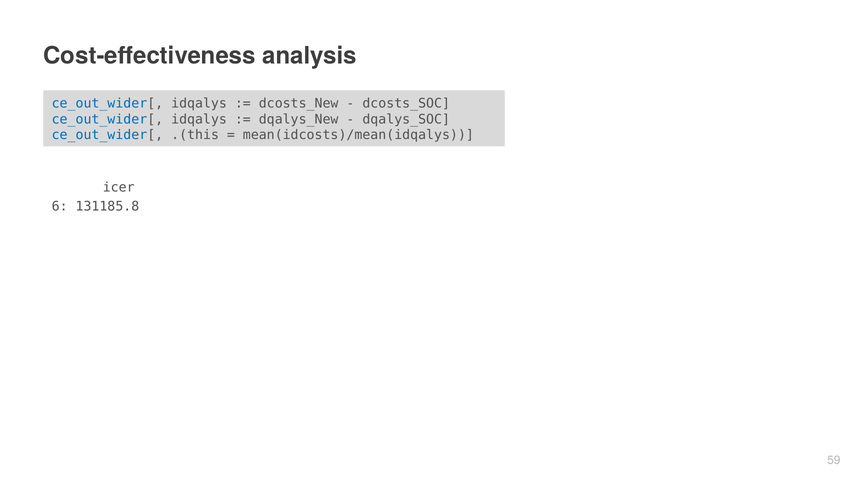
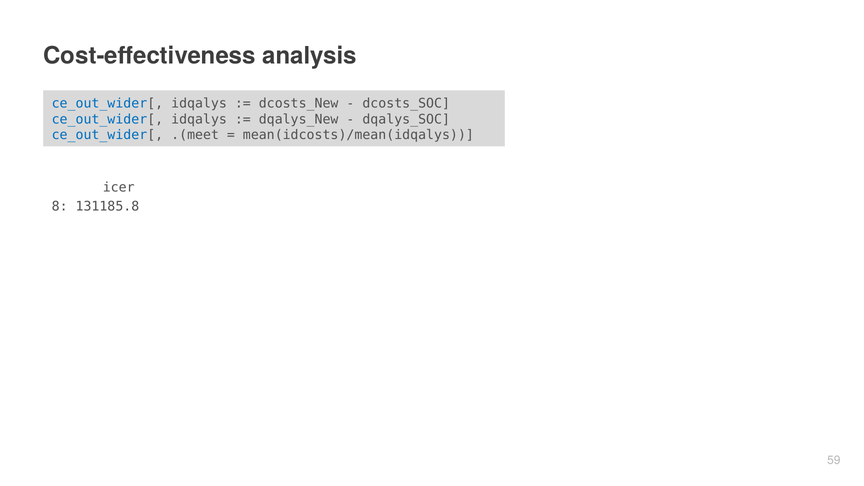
.(this: .(this -> .(meet
6: 6 -> 8
